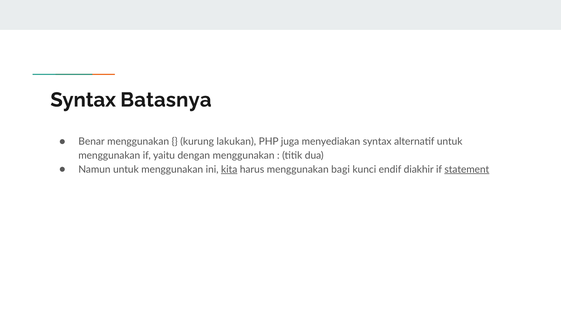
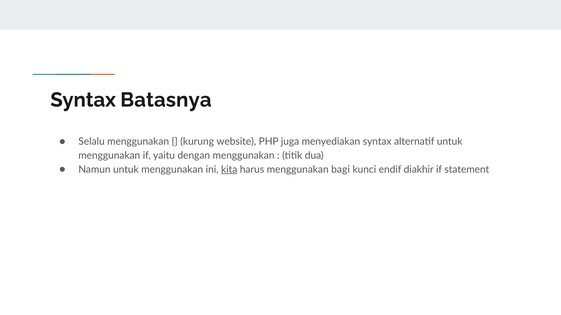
Benar: Benar -> Selalu
lakukan: lakukan -> website
statement underline: present -> none
